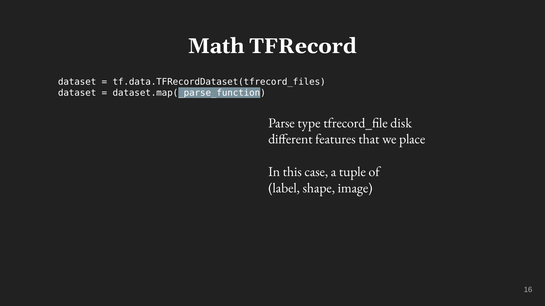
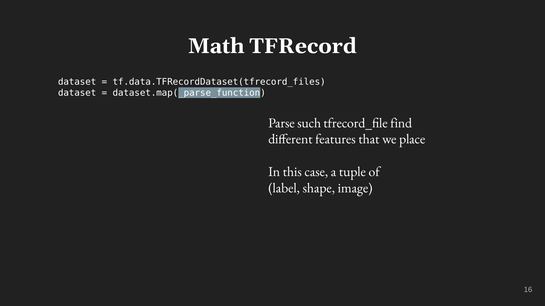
type: type -> such
disk: disk -> find
